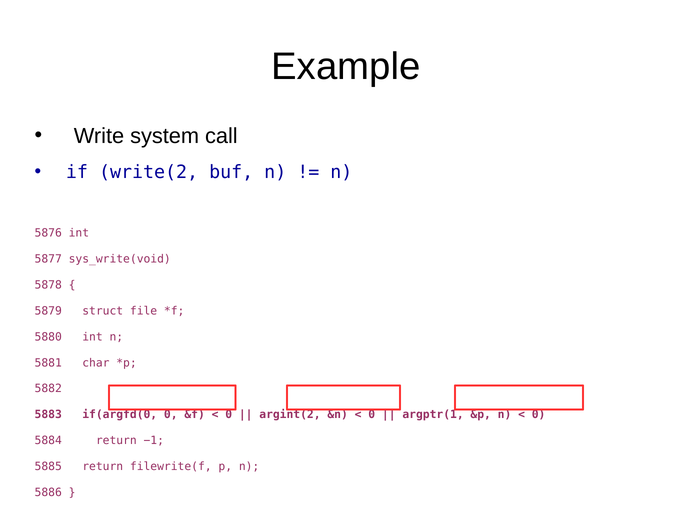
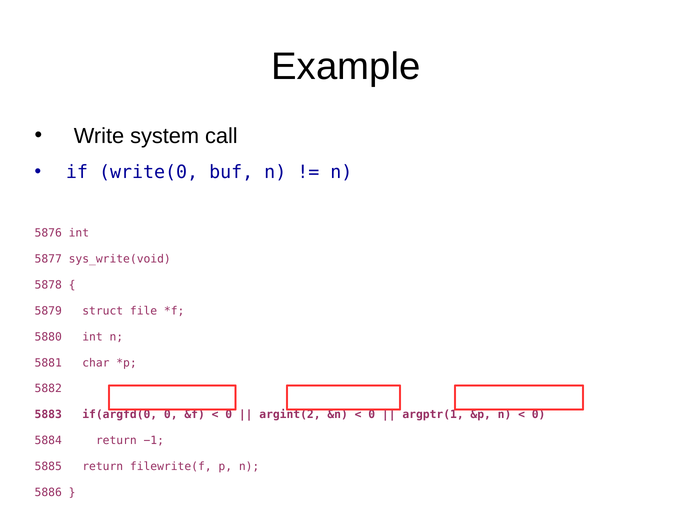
write(2: write(2 -> write(0
